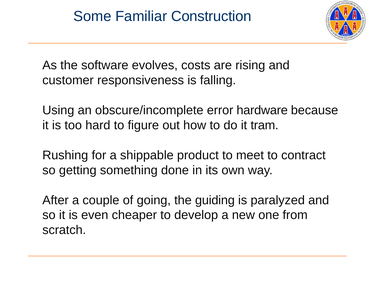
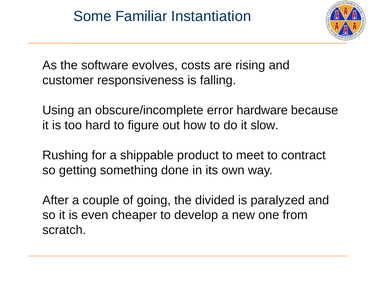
Construction: Construction -> Instantiation
tram: tram -> slow
guiding: guiding -> divided
